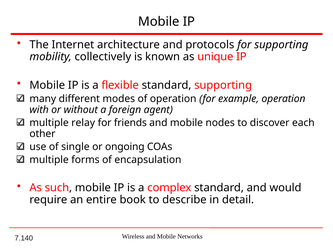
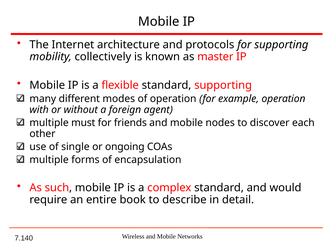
unique: unique -> master
relay: relay -> must
